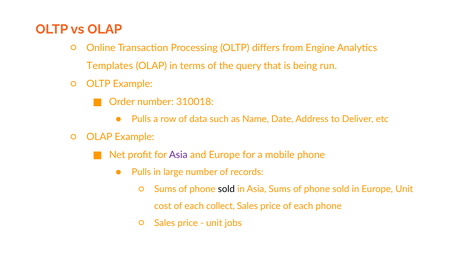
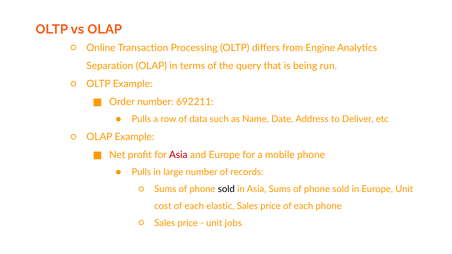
Templates: Templates -> Separation
310018: 310018 -> 692211
Asia at (178, 155) colour: purple -> red
collect: collect -> elastic
